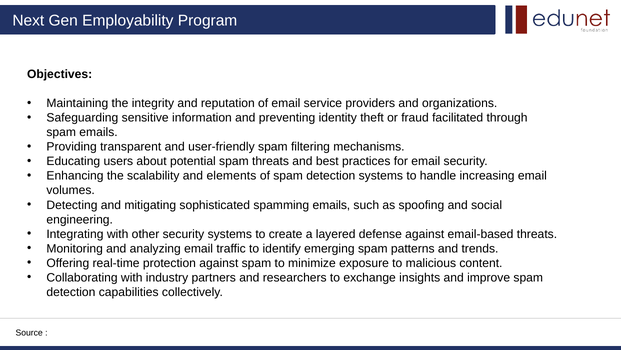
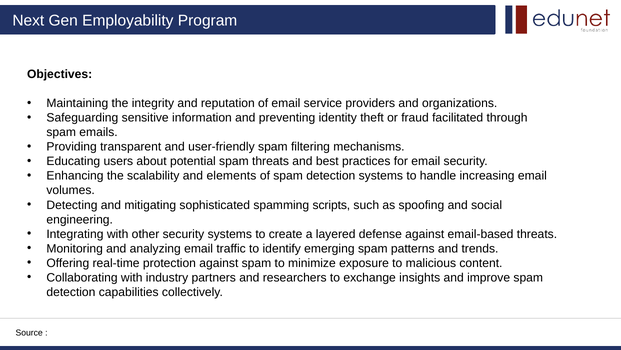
spamming emails: emails -> scripts
